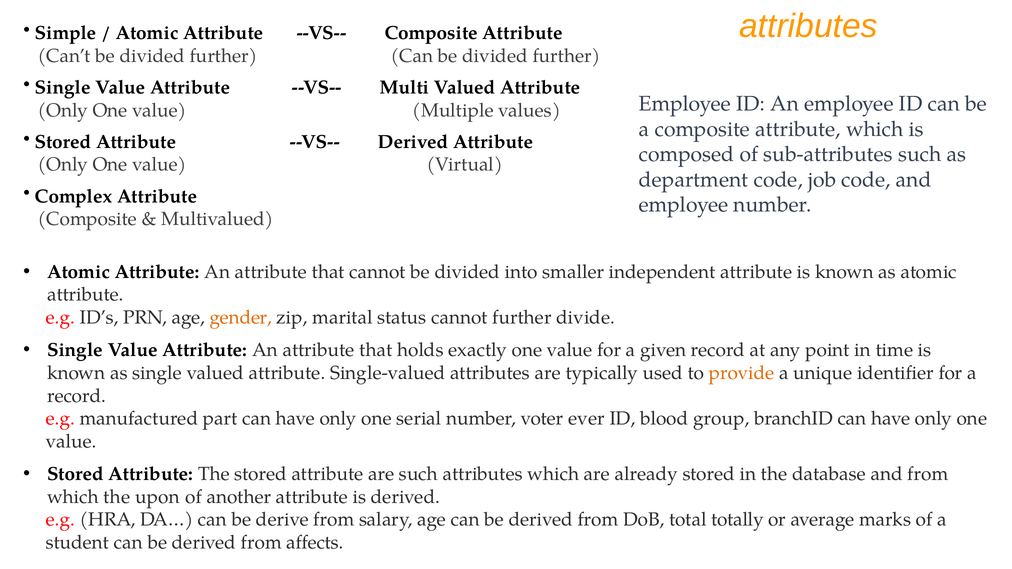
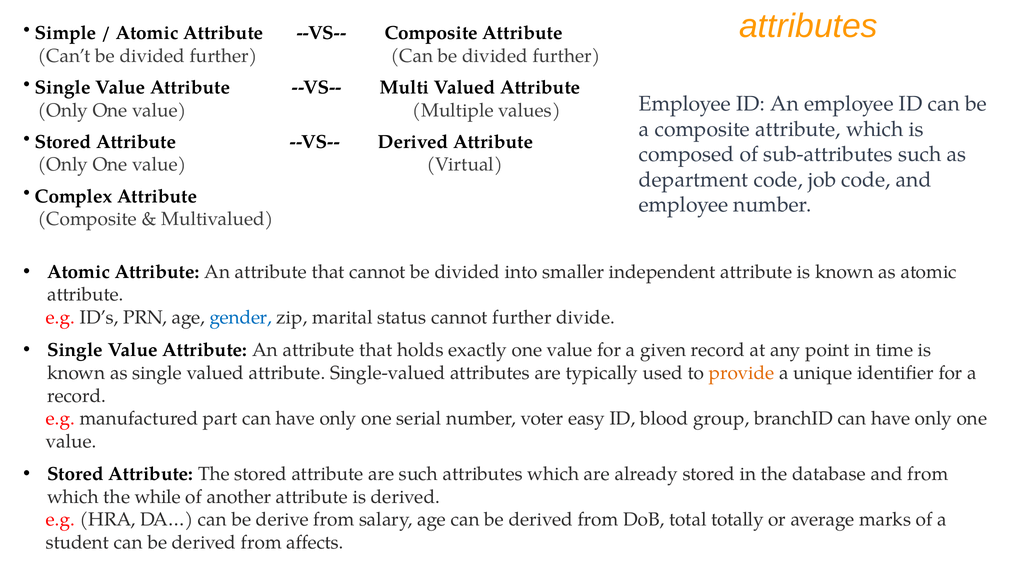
gender colour: orange -> blue
ever: ever -> easy
upon: upon -> while
